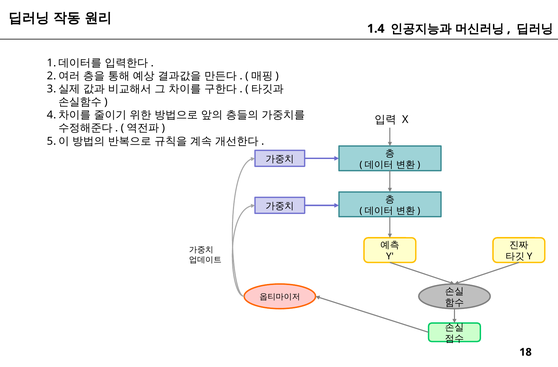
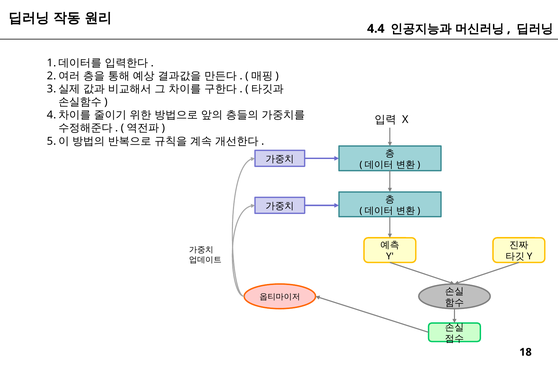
1.4: 1.4 -> 4.4
